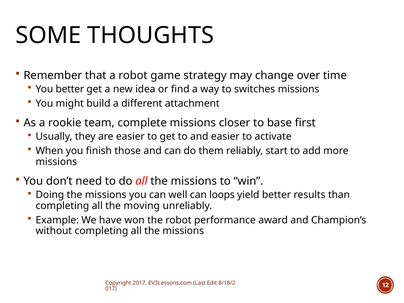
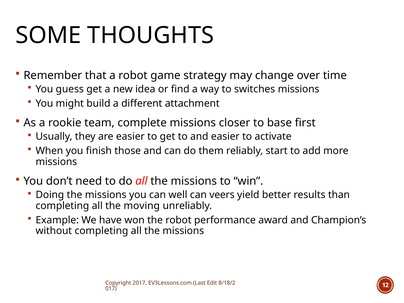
You better: better -> guess
loops: loops -> veers
